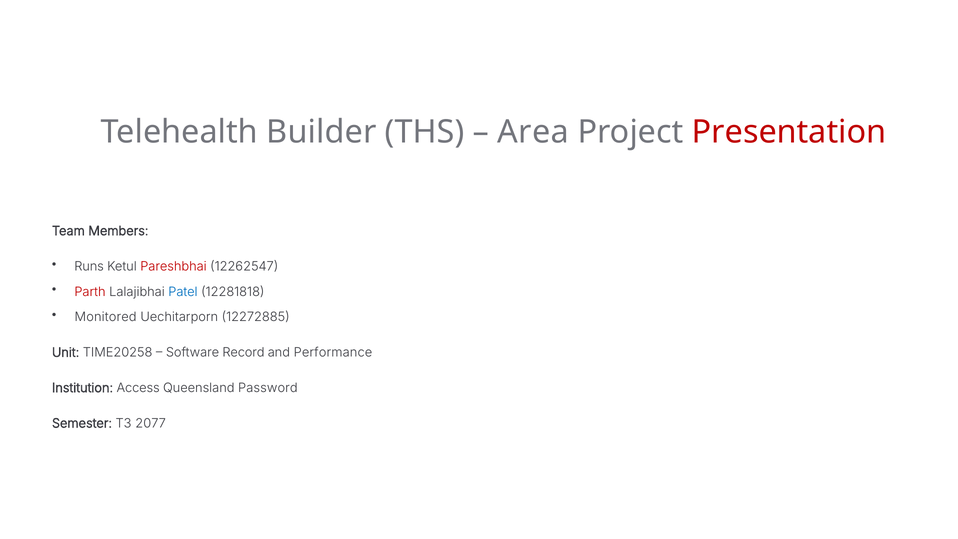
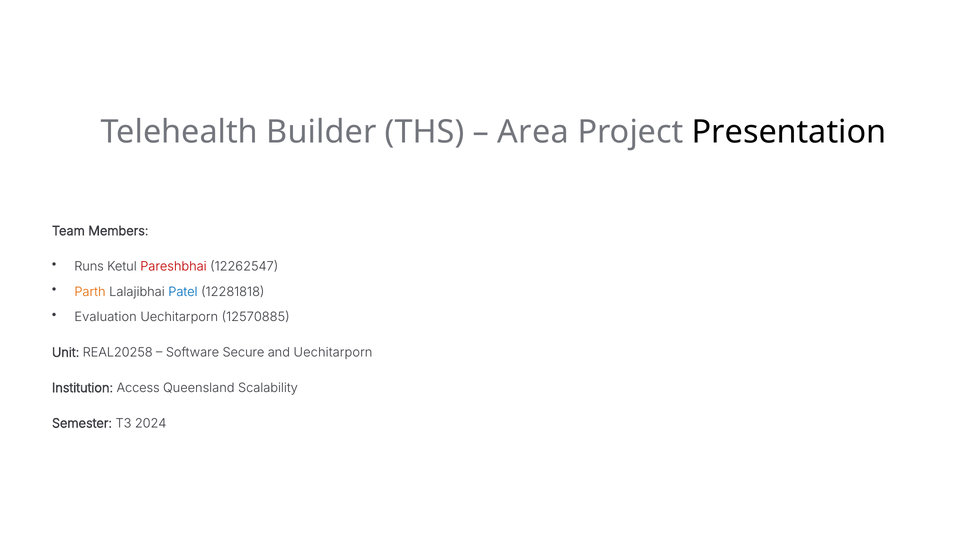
Presentation colour: red -> black
Parth colour: red -> orange
Monitored: Monitored -> Evaluation
12272885: 12272885 -> 12570885
TIME20258: TIME20258 -> REAL20258
Record: Record -> Secure
and Performance: Performance -> Uechitarporn
Password: Password -> Scalability
2077: 2077 -> 2024
